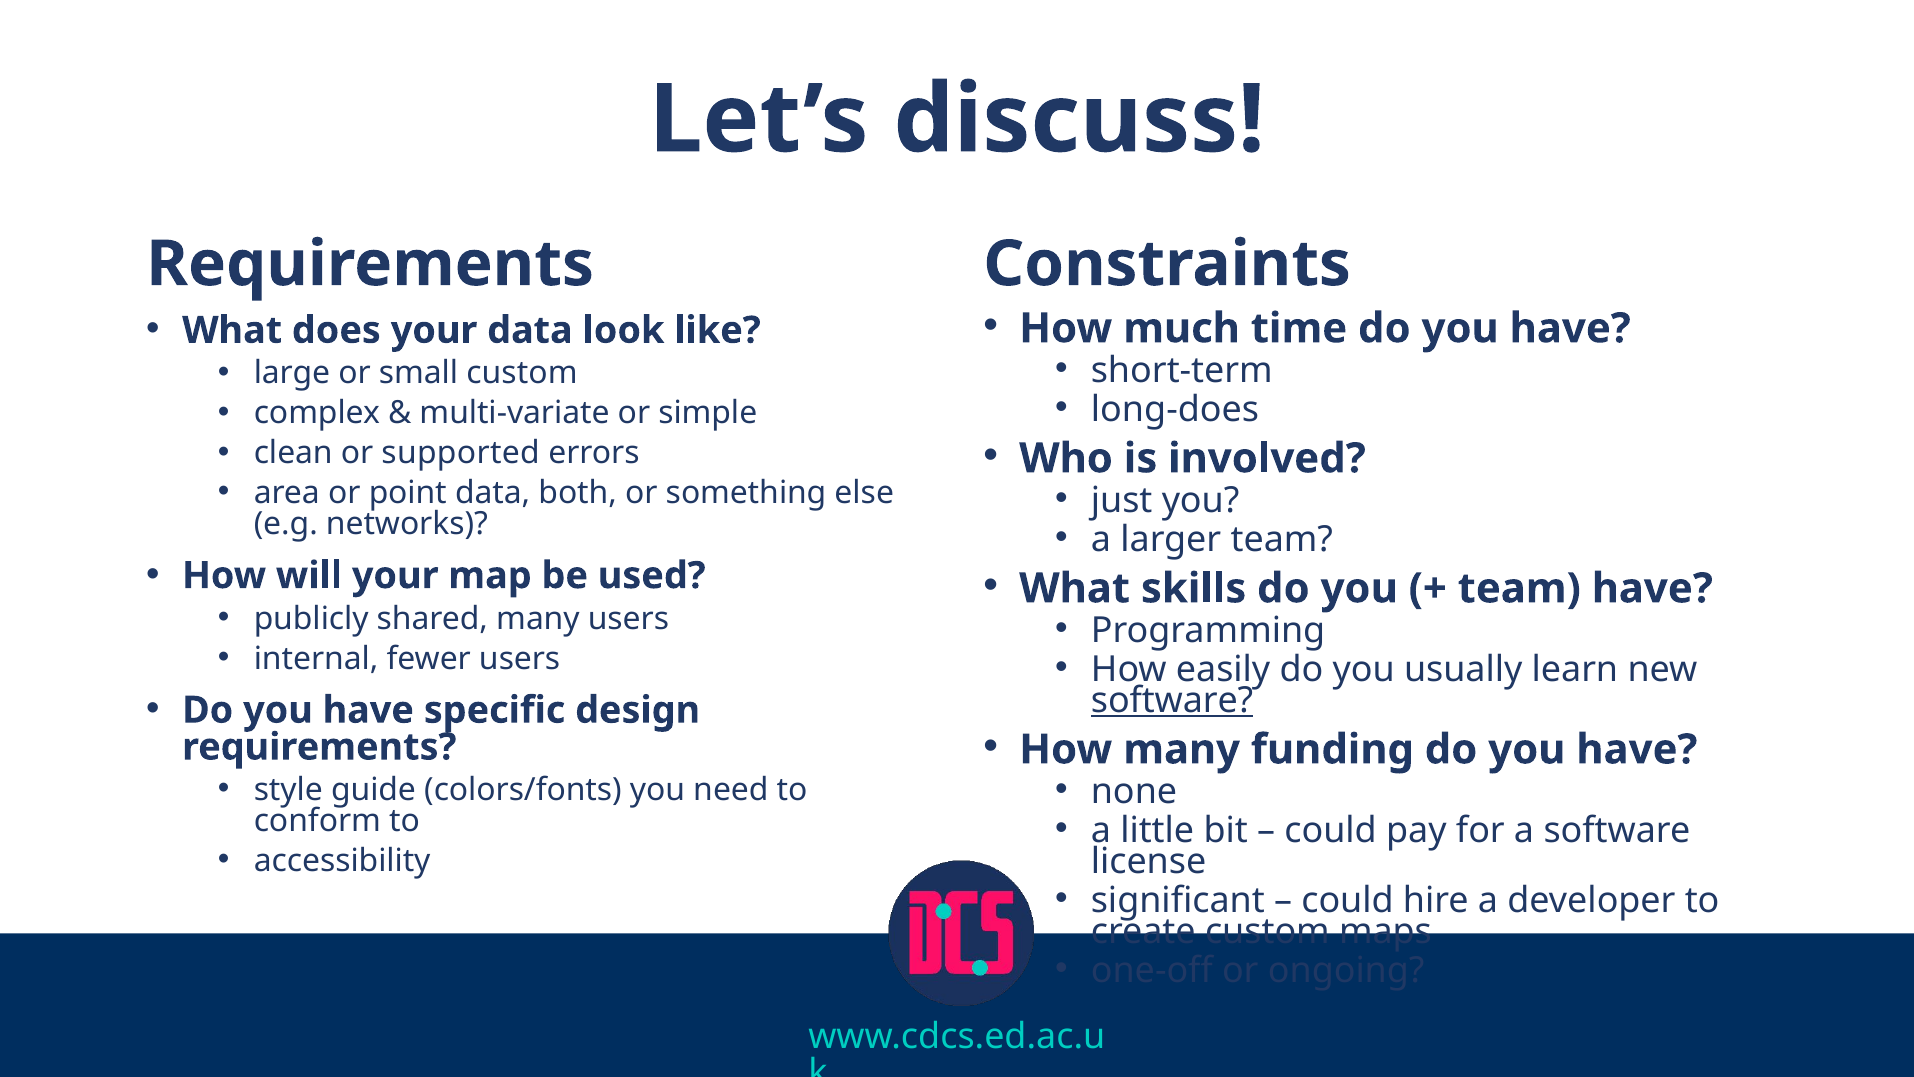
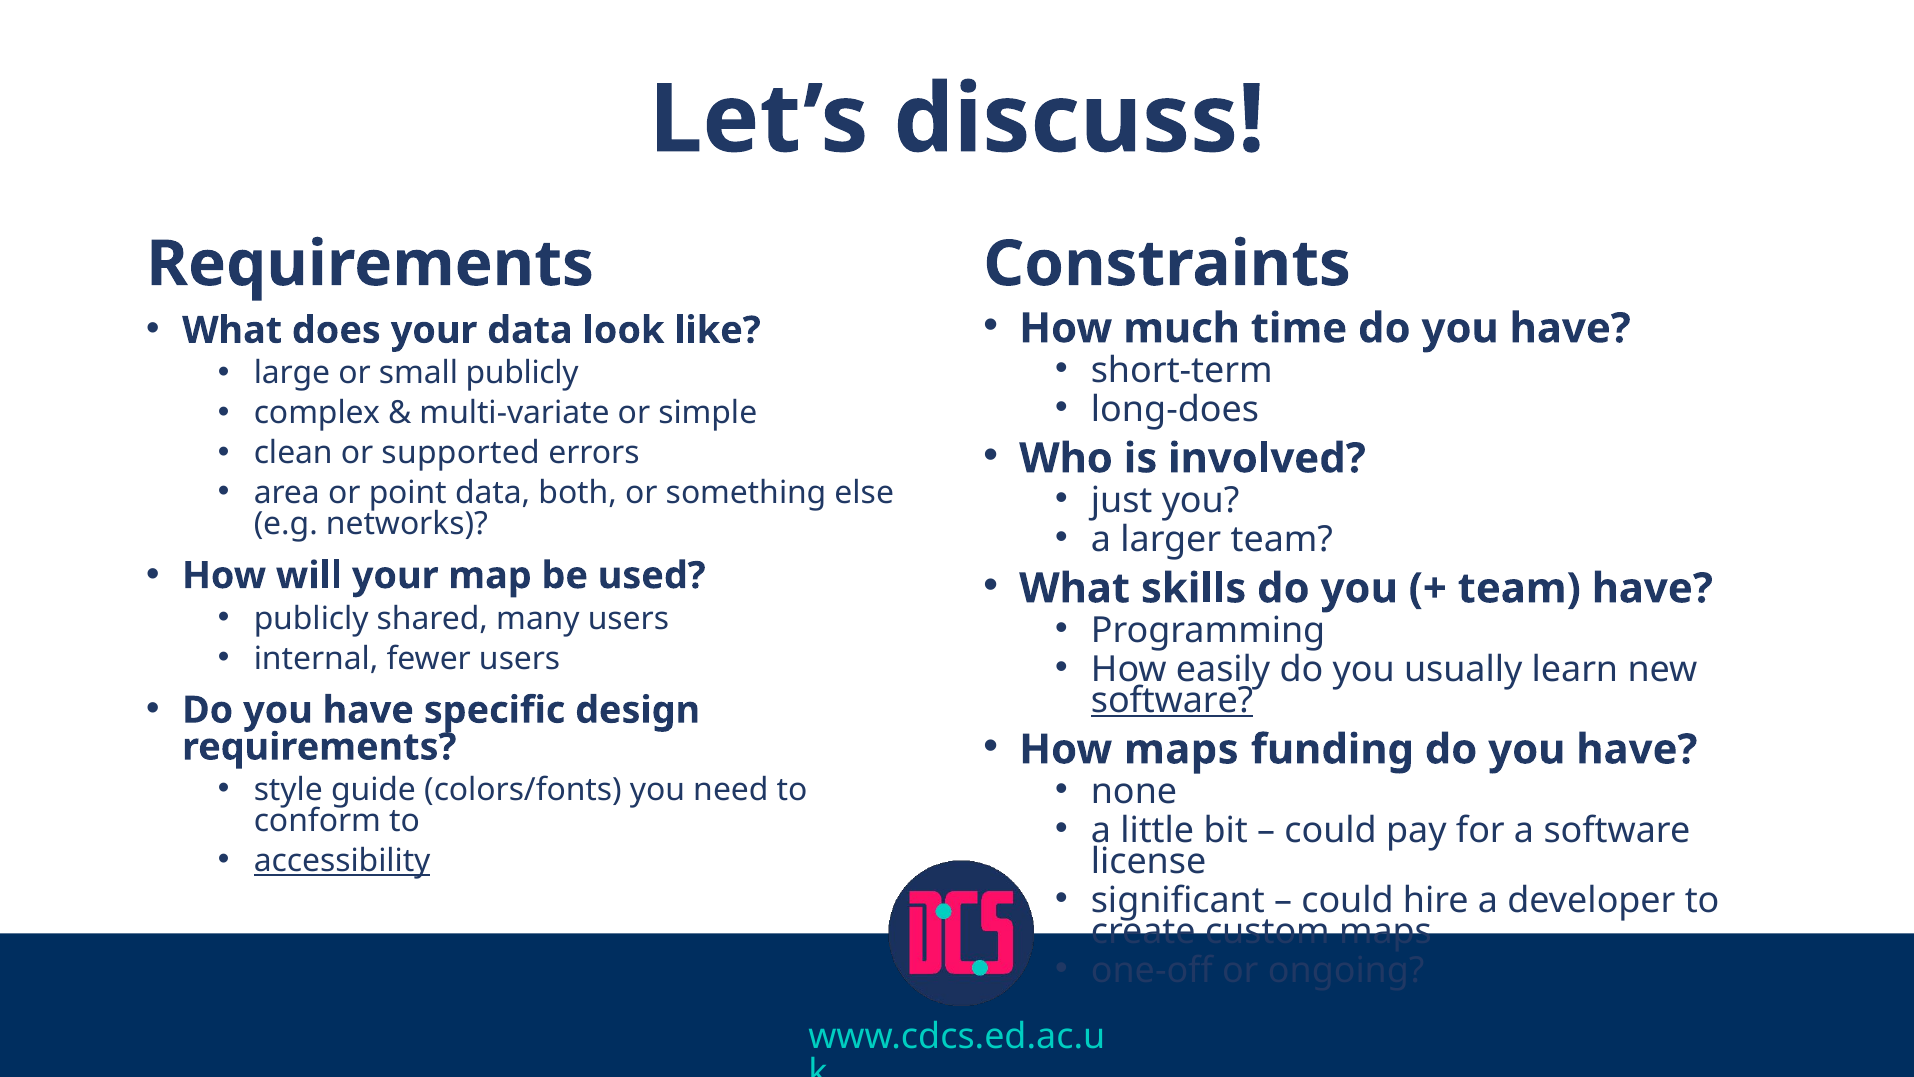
small custom: custom -> publicly
How many: many -> maps
accessibility underline: none -> present
